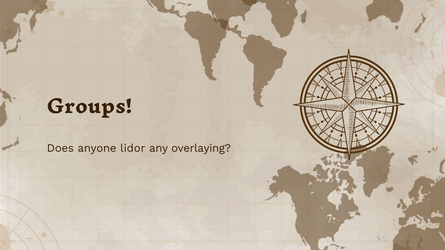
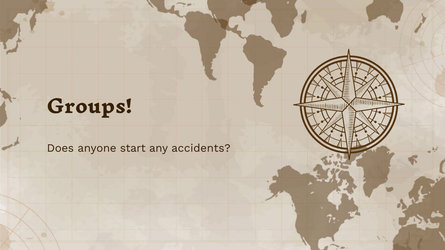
lidor: lidor -> start
overlaying: overlaying -> accidents
